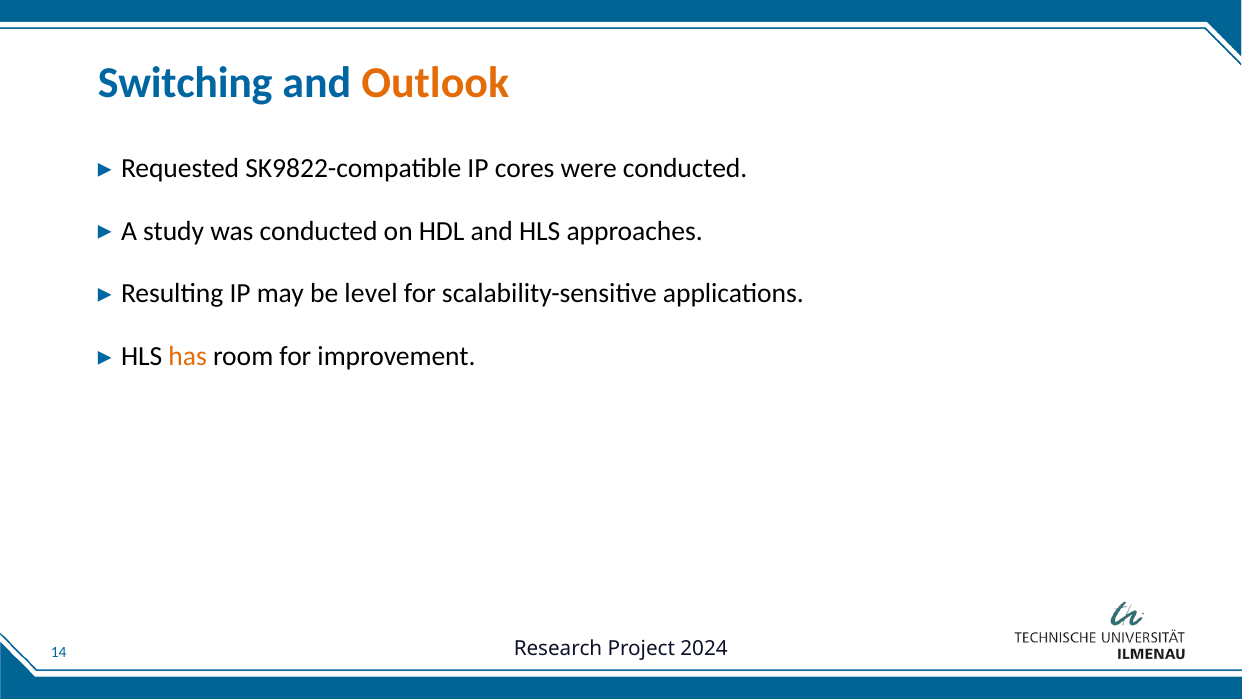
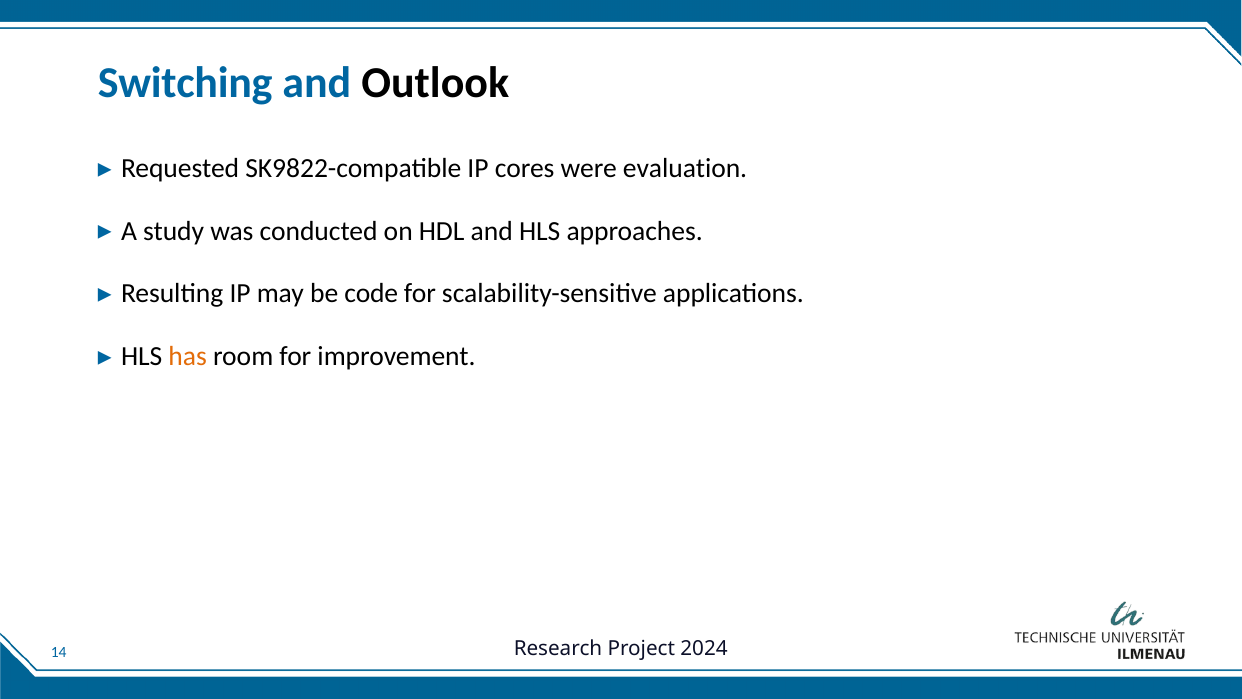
Outlook colour: orange -> black
were conducted: conducted -> evaluation
level: level -> code
